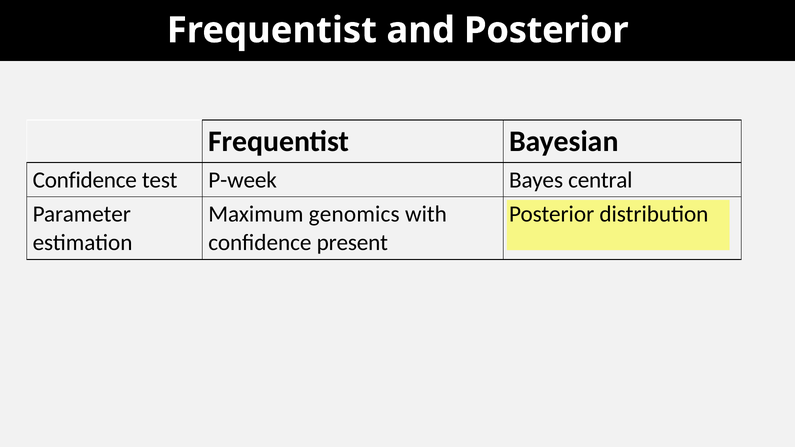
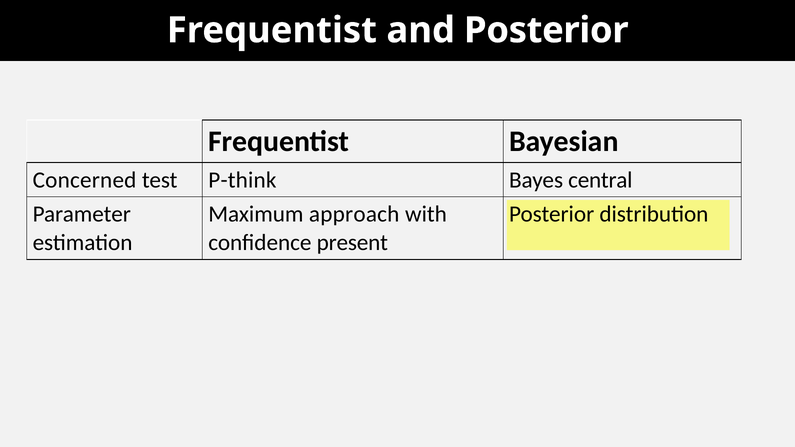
Confidence at (85, 180): Confidence -> Concerned
P-week: P-week -> P-think
genomics: genomics -> approach
